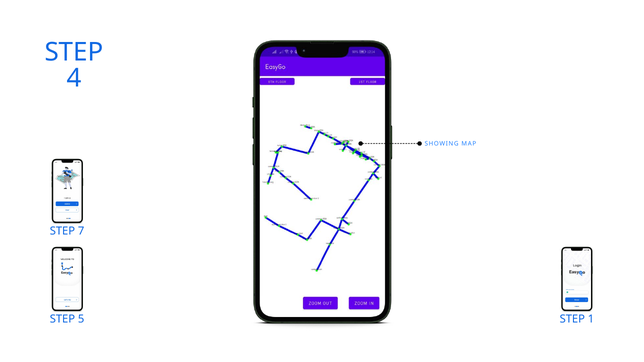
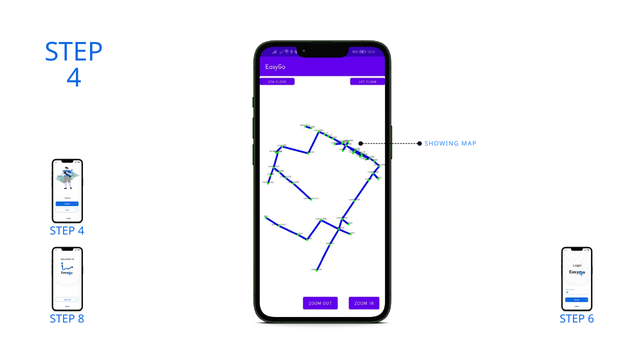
7 at (81, 231): 7 -> 4
5: 5 -> 8
1: 1 -> 6
